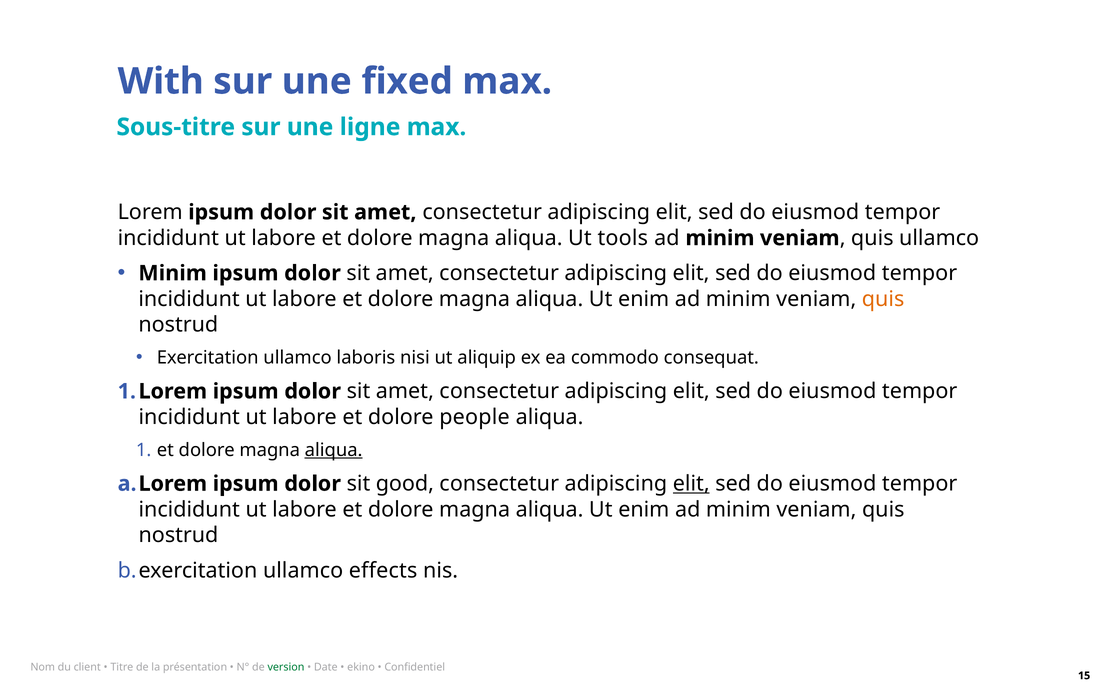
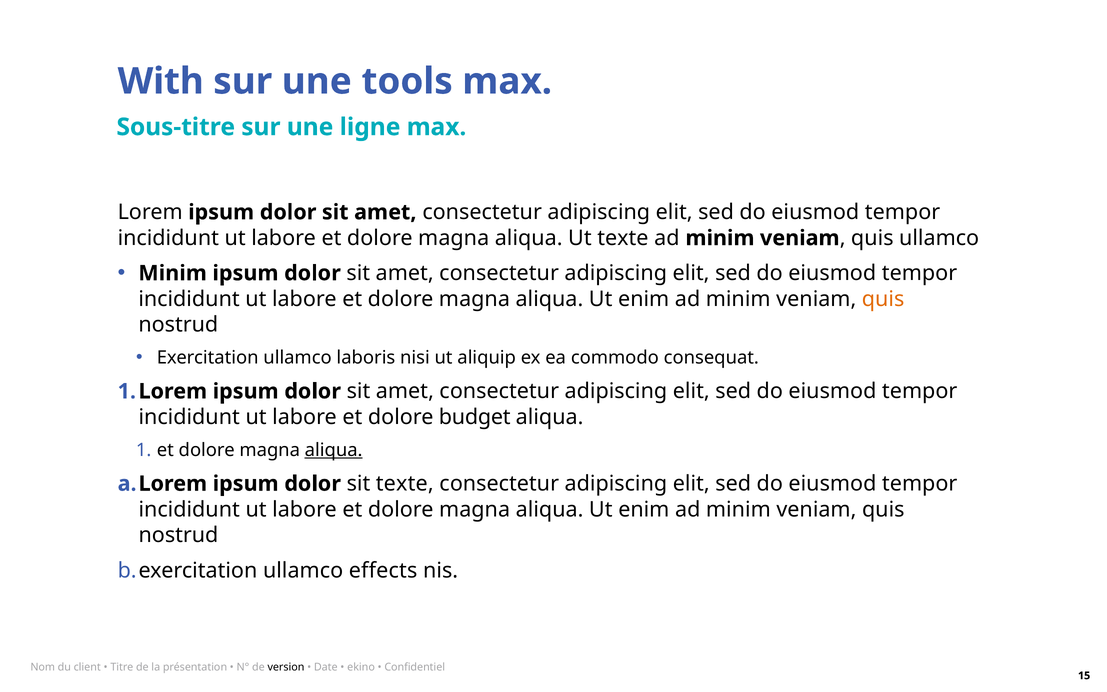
fixed: fixed -> tools
Ut tools: tools -> texte
people: people -> budget
sit good: good -> texte
elit at (691, 484) underline: present -> none
version colour: green -> black
